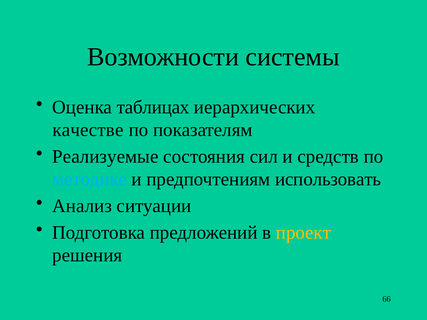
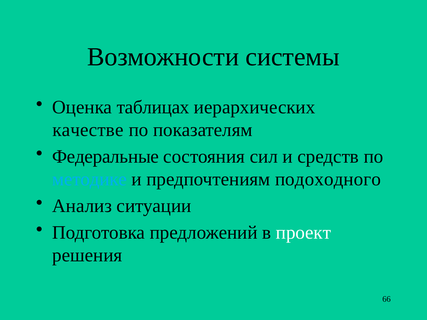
Реализуемые: Реализуемые -> Федеральные
использовать: использовать -> подоходного
проект colour: yellow -> white
